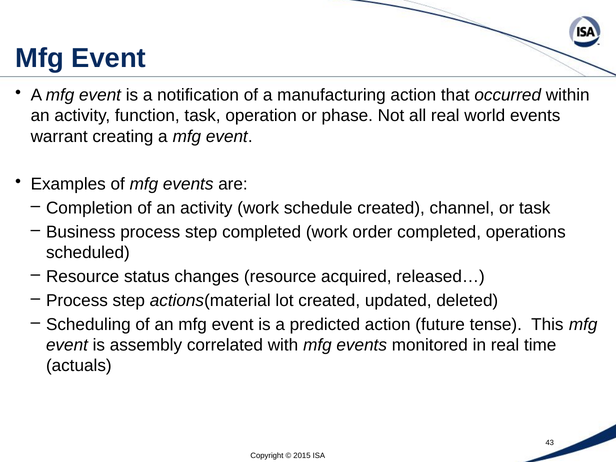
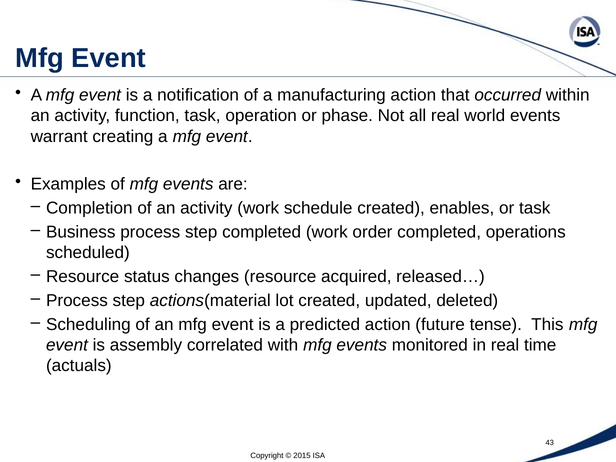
channel: channel -> enables
